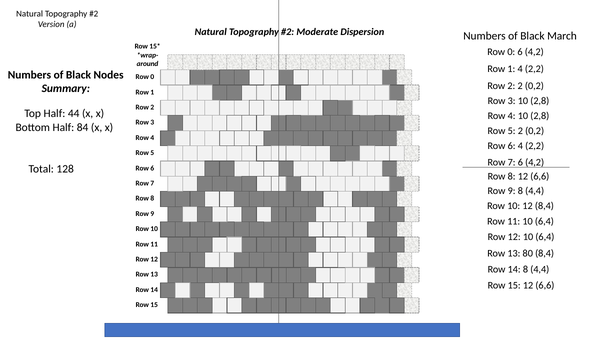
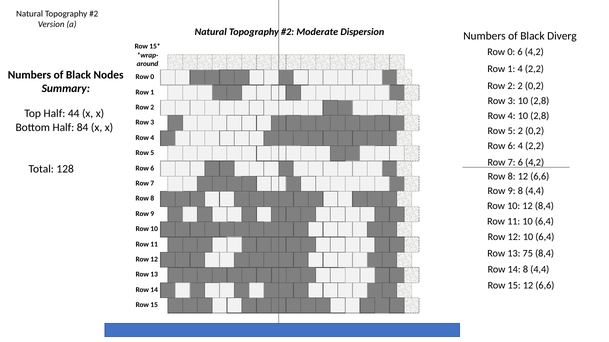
March: March -> Diverg
80: 80 -> 75
